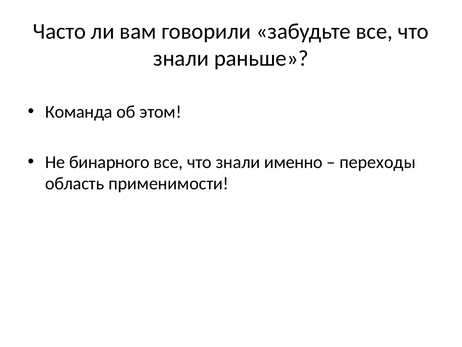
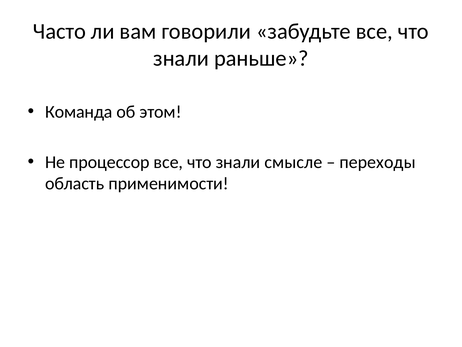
бинарного: бинарного -> процессор
именно: именно -> смысле
